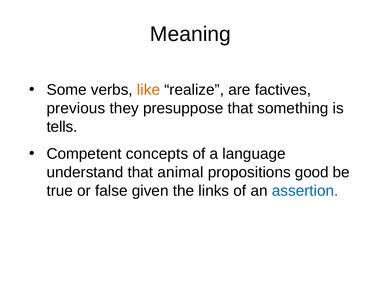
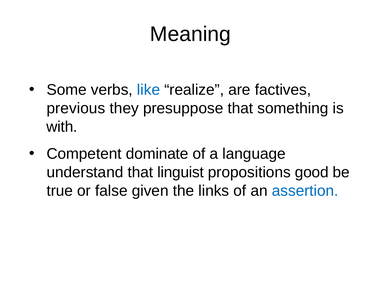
like colour: orange -> blue
tells: tells -> with
concepts: concepts -> dominate
animal: animal -> linguist
